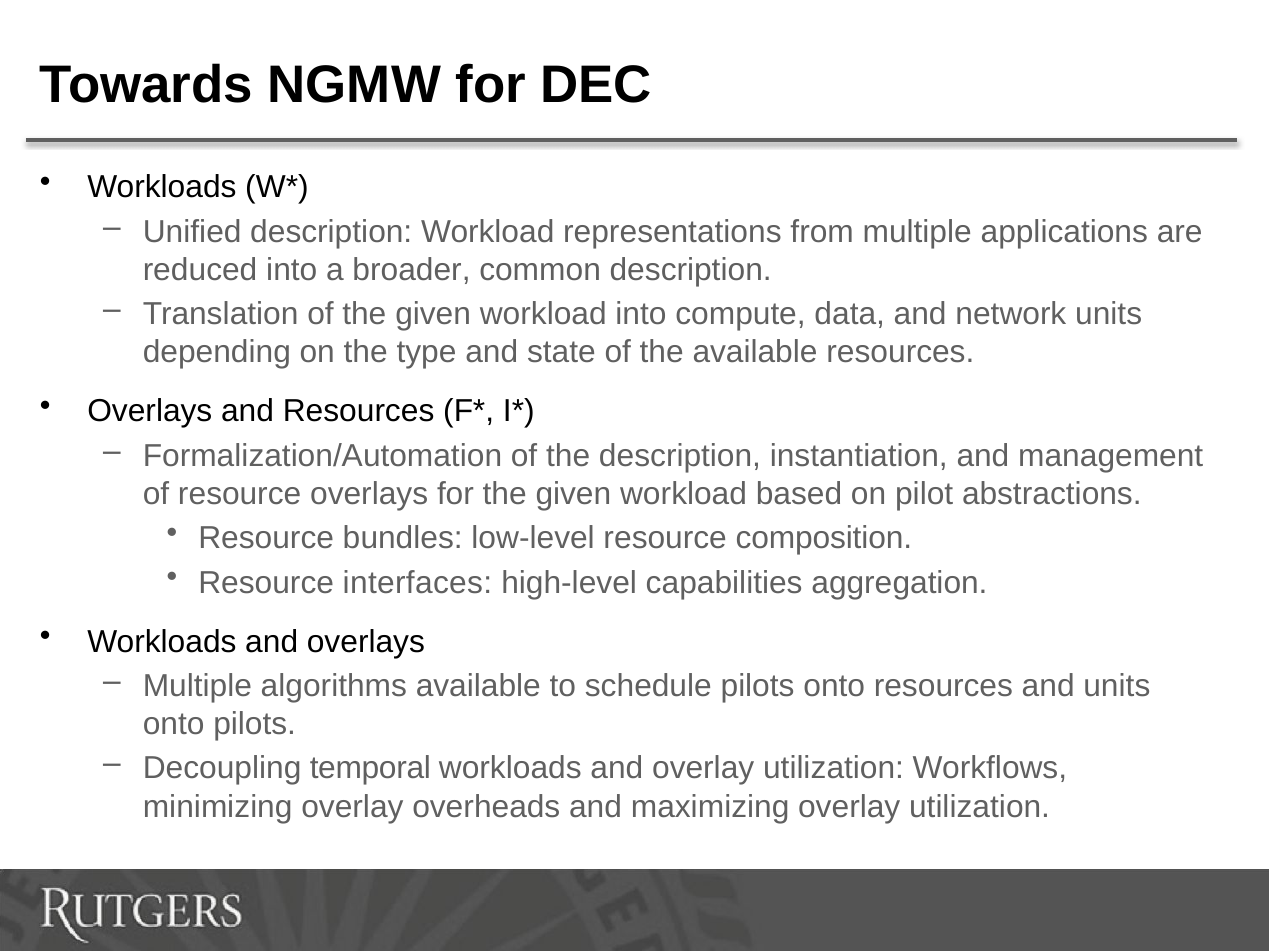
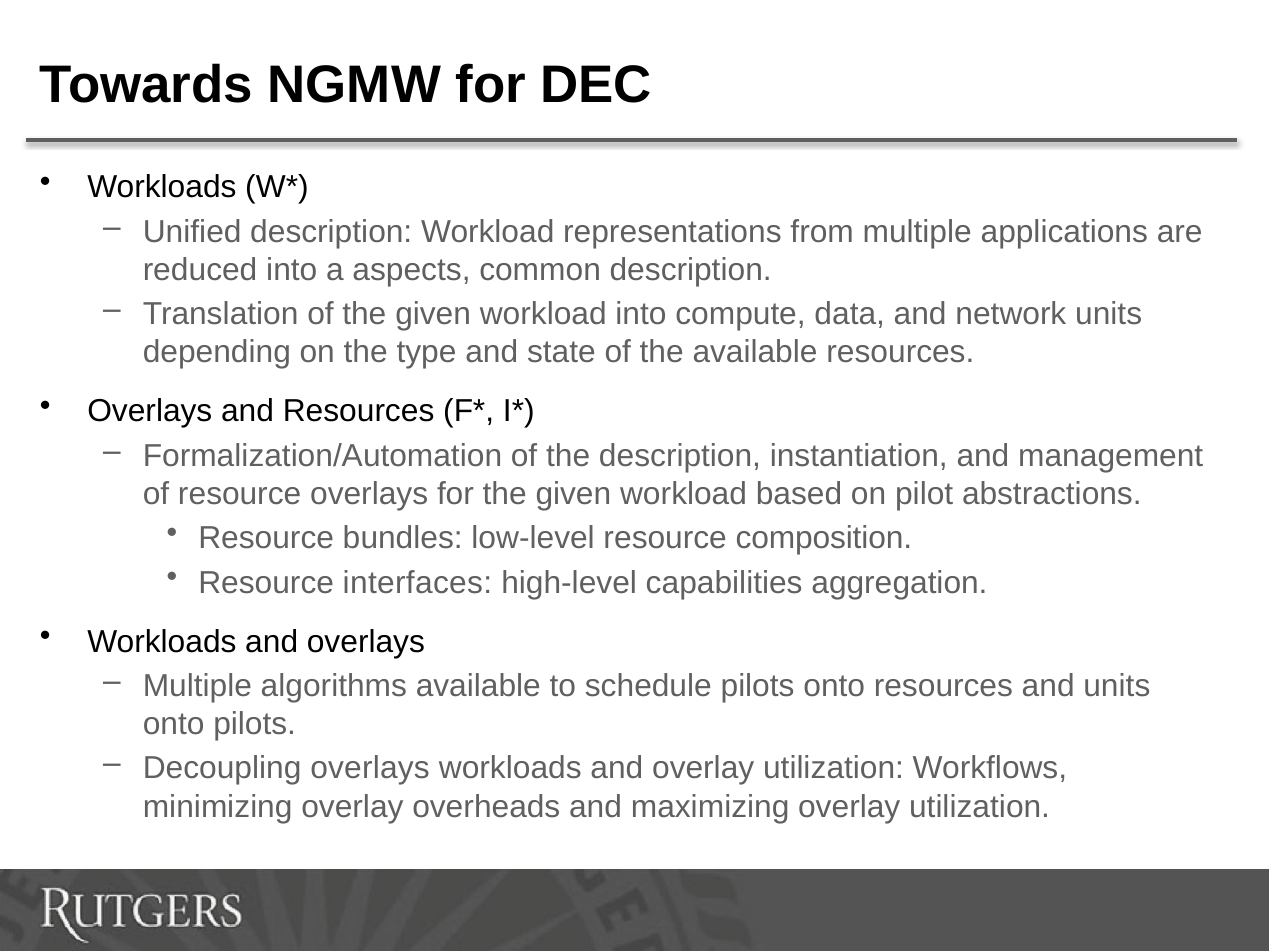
broader: broader -> aspects
Decoupling temporal: temporal -> overlays
